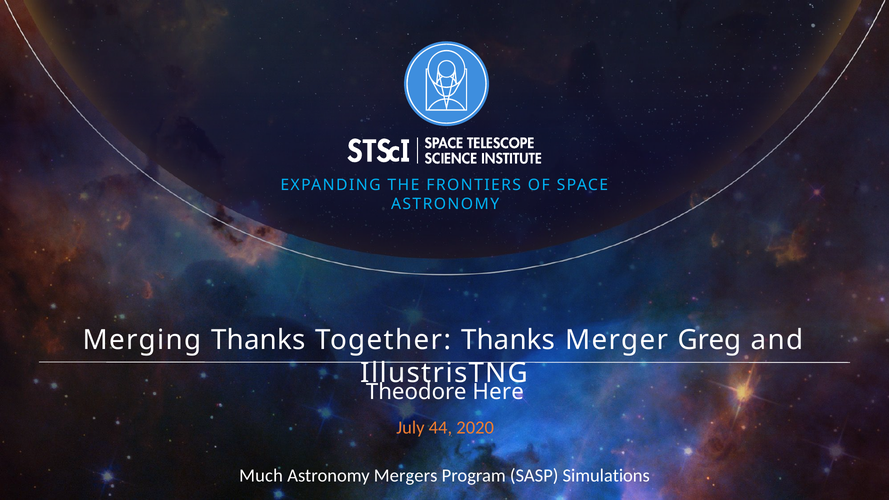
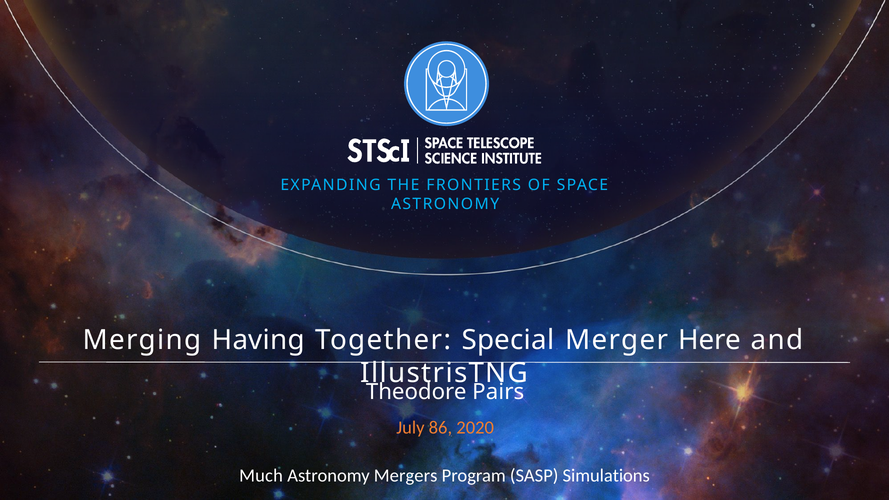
Merging Thanks: Thanks -> Having
Together Thanks: Thanks -> Special
Greg: Greg -> Here
Here: Here -> Pairs
44: 44 -> 86
